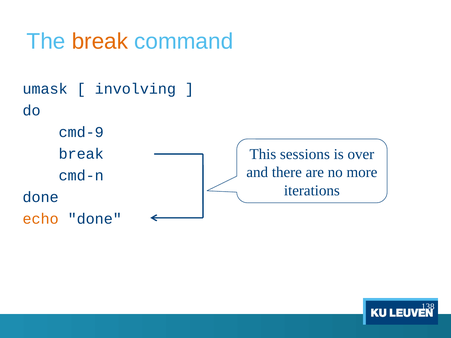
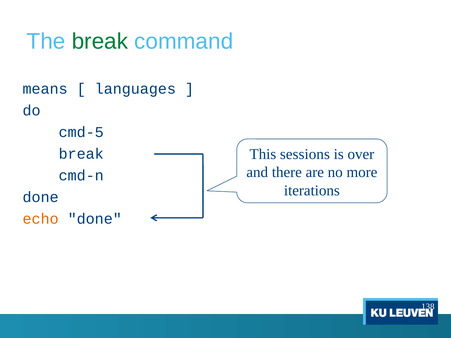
break at (100, 41) colour: orange -> green
umask: umask -> means
involving: involving -> languages
cmd-9: cmd-9 -> cmd-5
